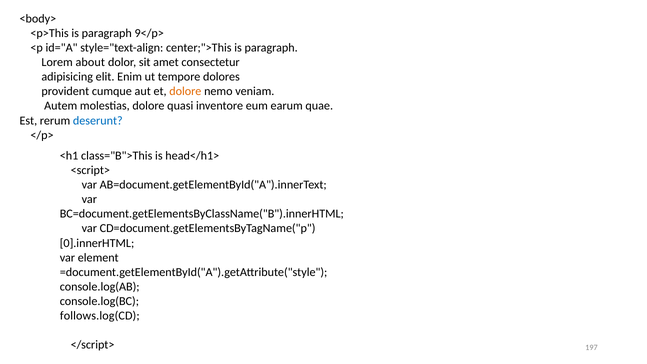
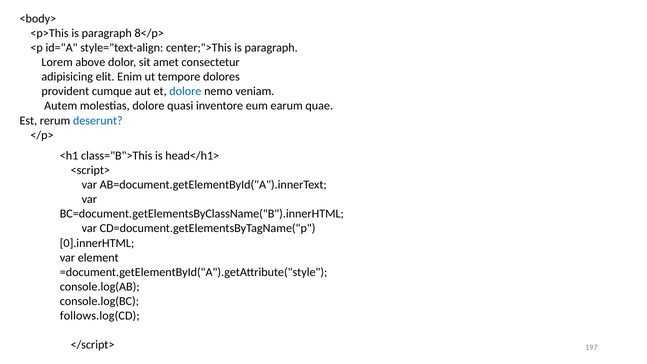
9</p>: 9</p> -> 8</p>
about: about -> above
dolore at (185, 91) colour: orange -> blue
